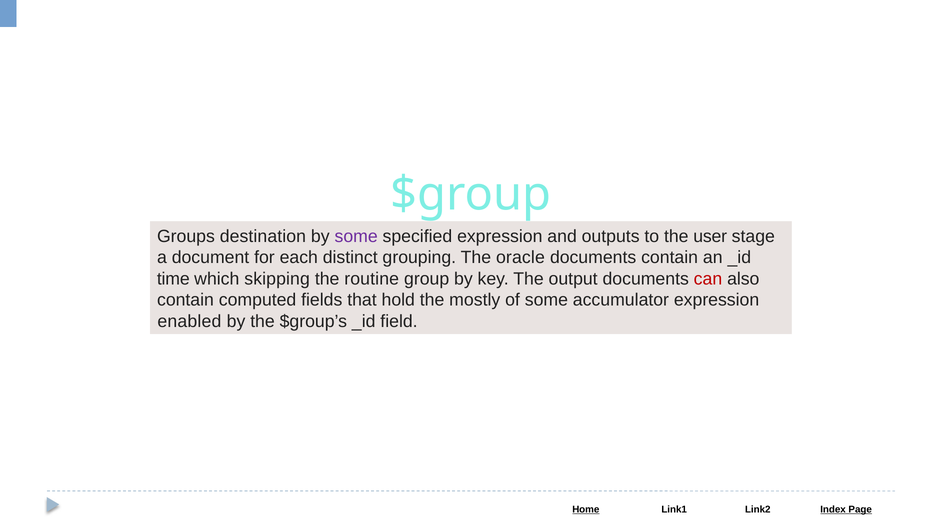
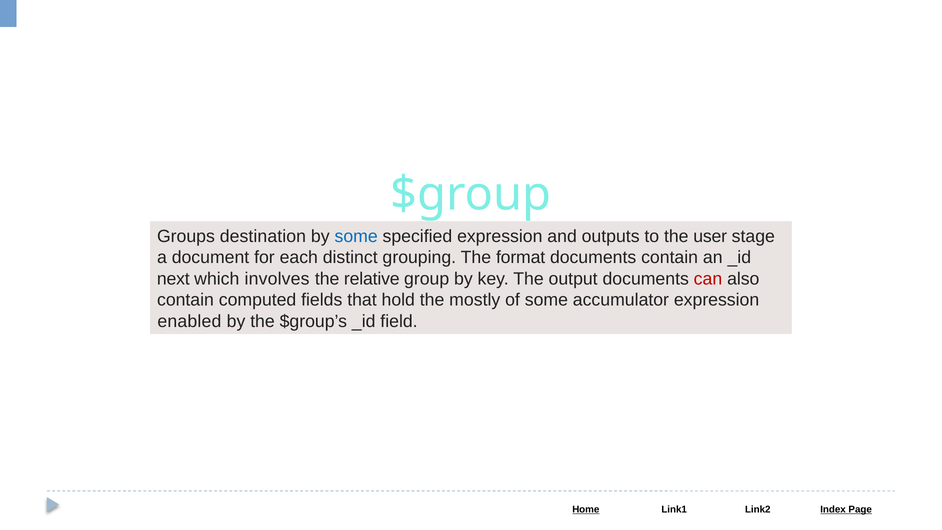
some at (356, 236) colour: purple -> blue
oracle: oracle -> format
time: time -> next
skipping: skipping -> involves
routine: routine -> relative
